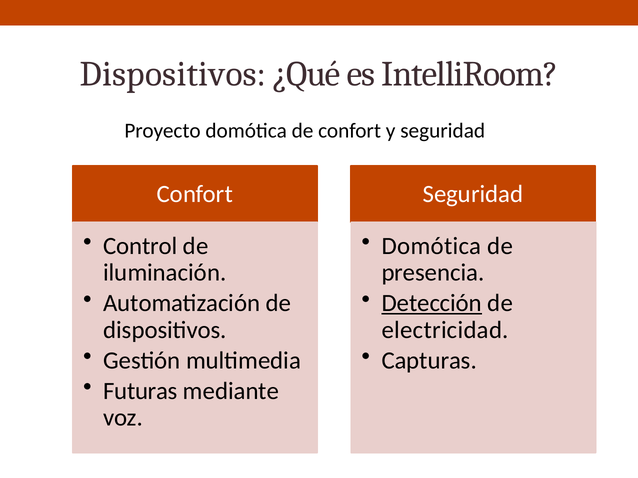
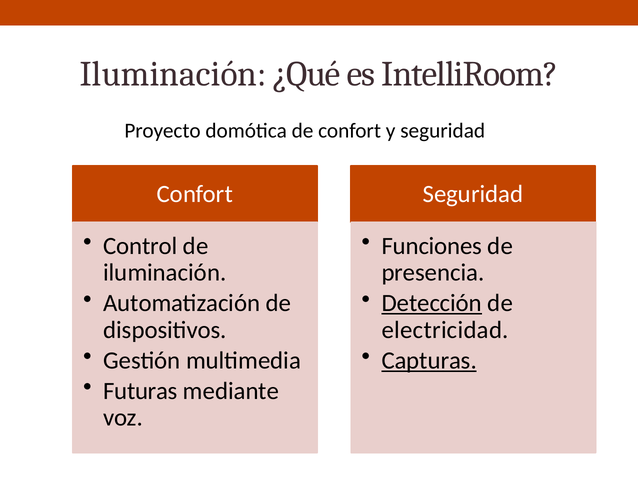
Dispositivos at (173, 74): Dispositivos -> Iluminación
Domótica at (432, 246): Domótica -> Funciones
Capturas underline: none -> present
